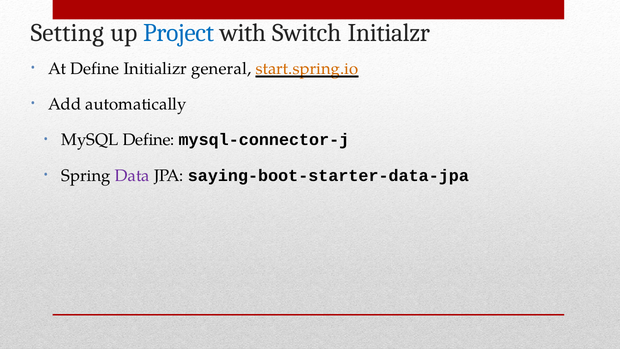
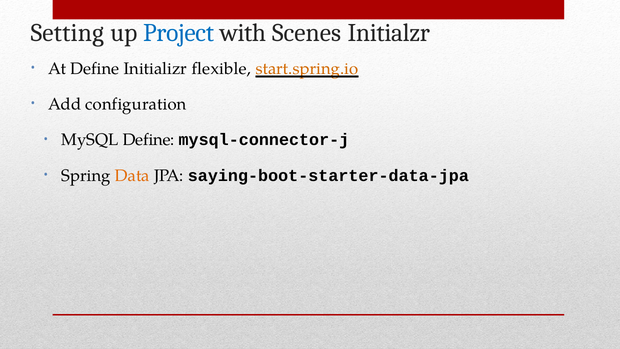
Switch: Switch -> Scenes
general: general -> flexible
automatically: automatically -> configuration
Data colour: purple -> orange
